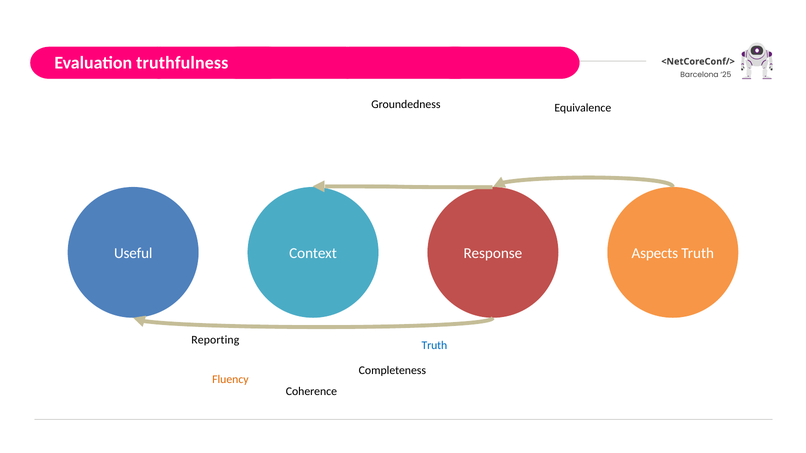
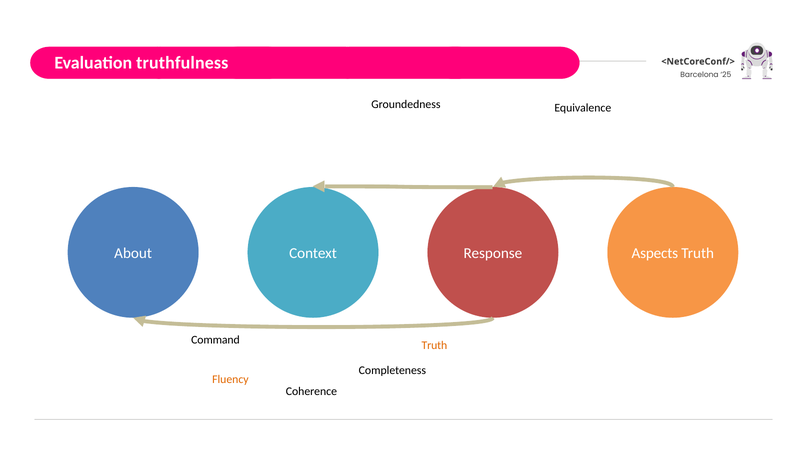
Useful: Useful -> About
Reporting: Reporting -> Command
Truth at (434, 345) colour: blue -> orange
